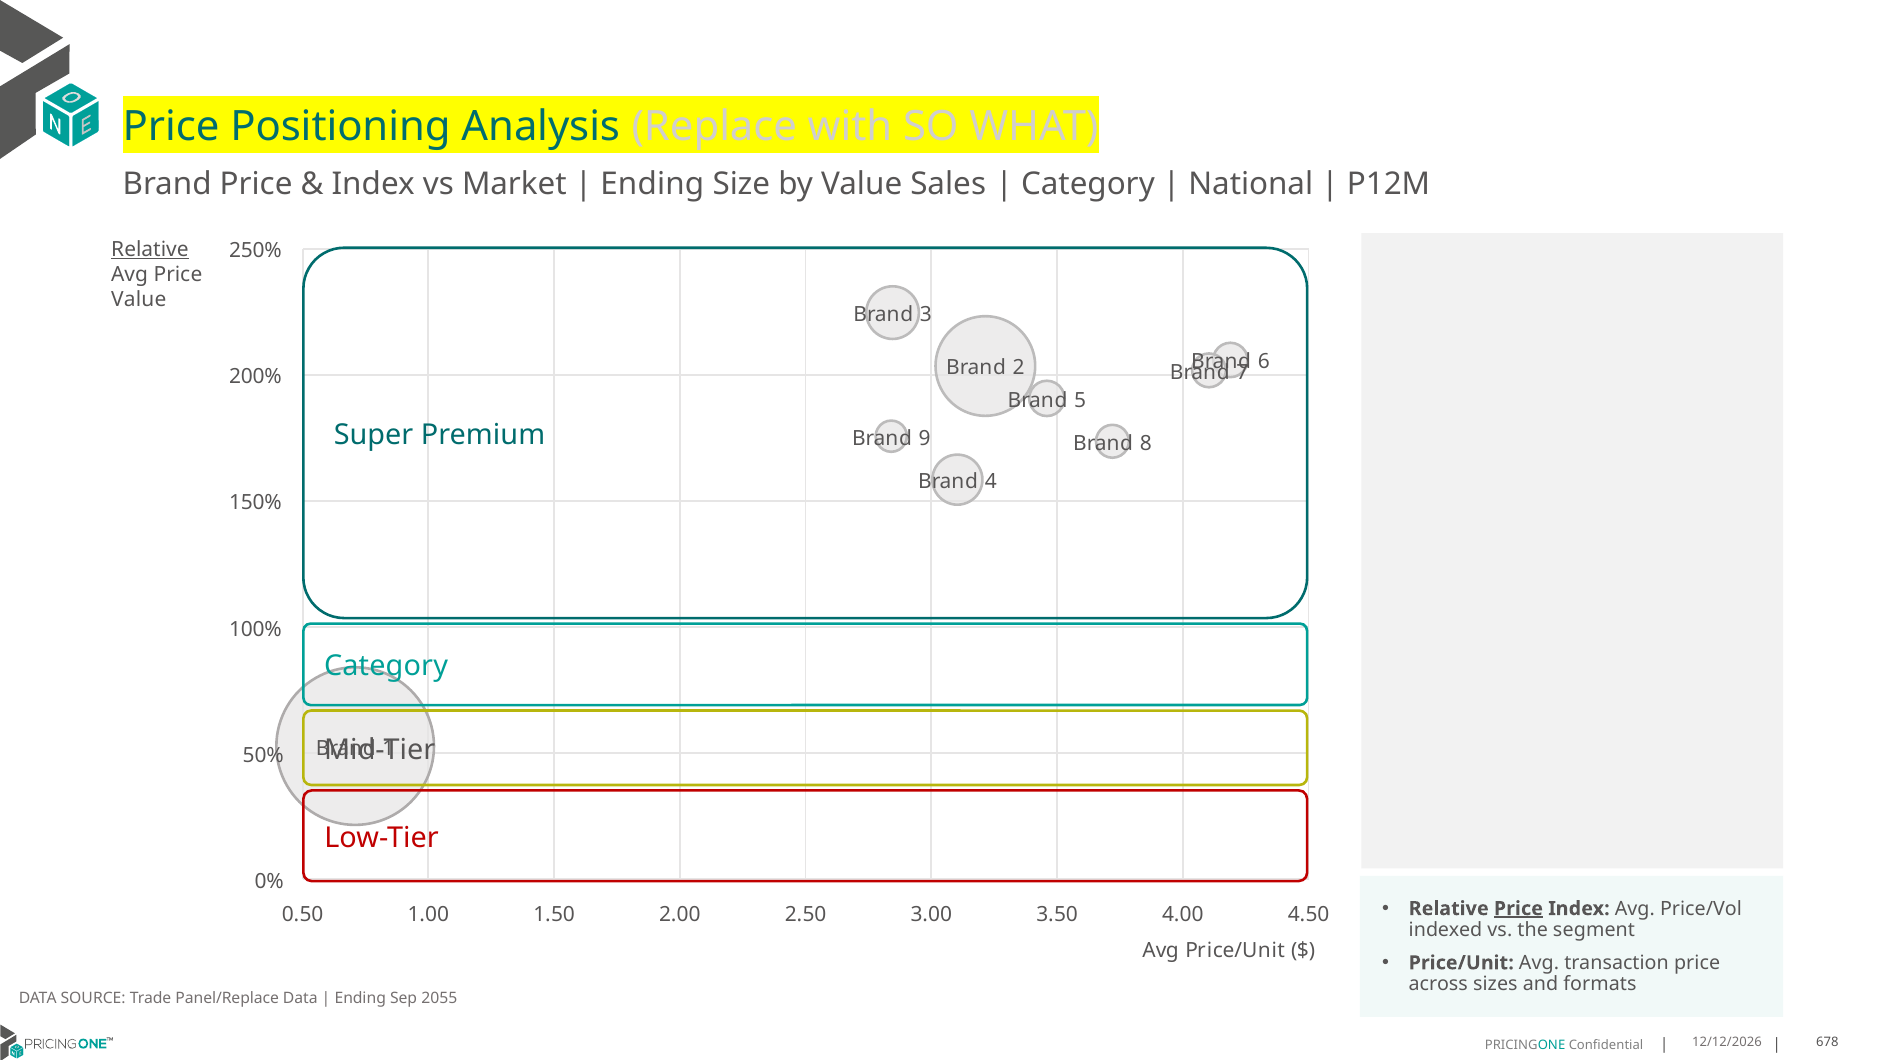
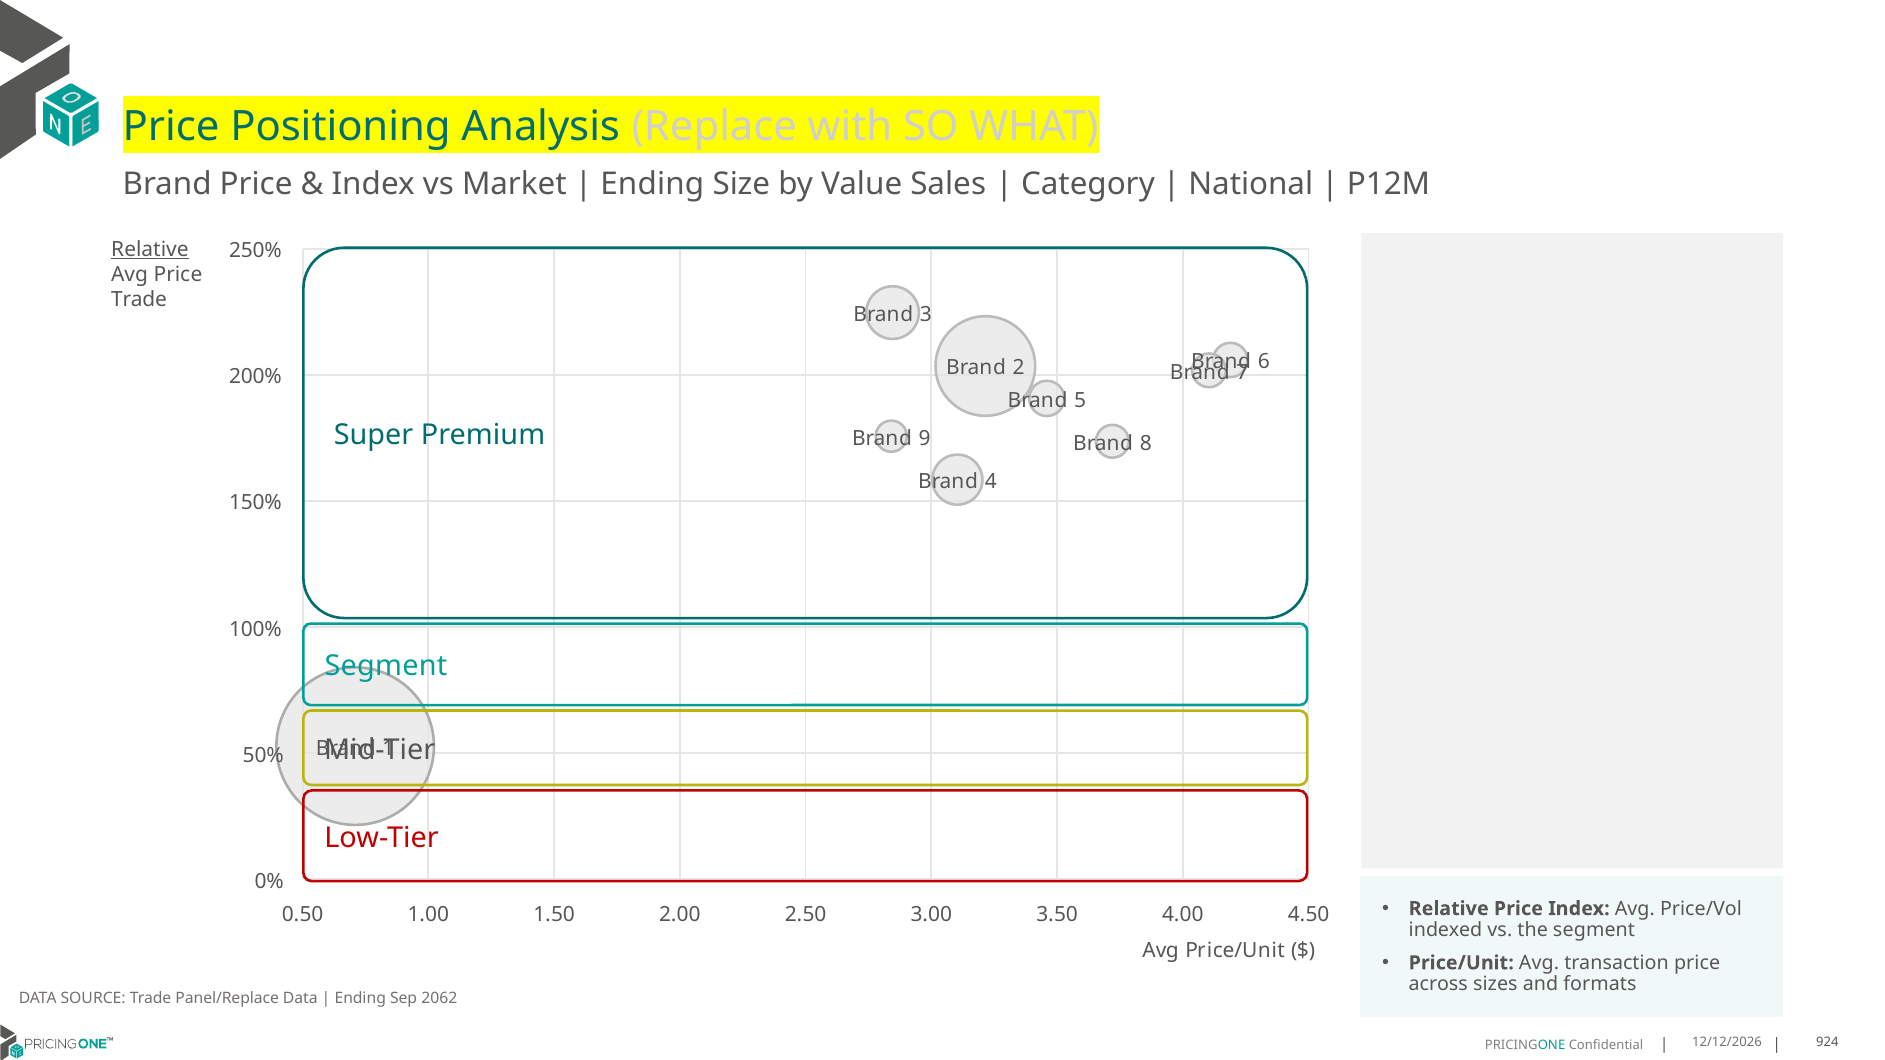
Value at (139, 299): Value -> Trade
Category at (386, 667): Category -> Segment
Price at (1518, 909) underline: present -> none
2055: 2055 -> 2062
678: 678 -> 924
